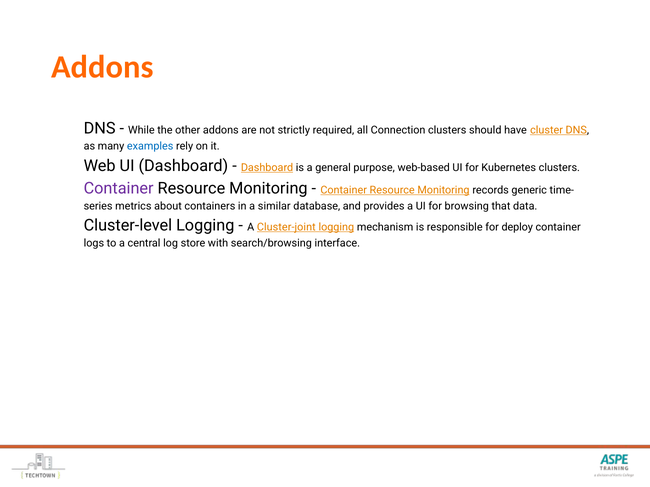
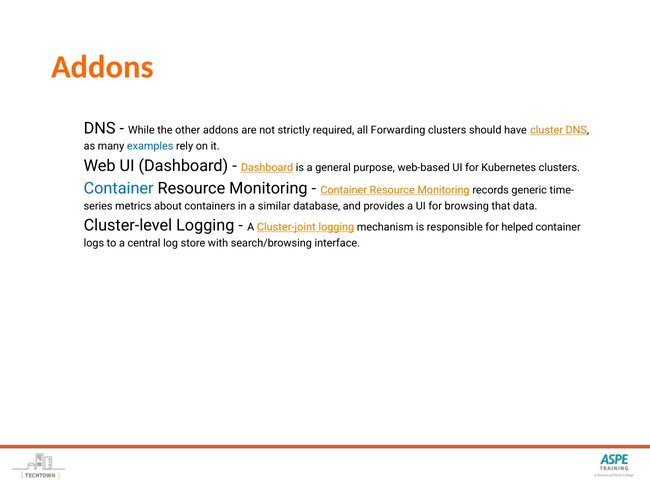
Connection: Connection -> Forwarding
Container at (119, 188) colour: purple -> blue
deploy: deploy -> helped
